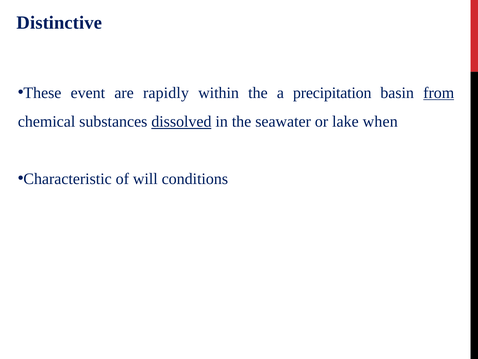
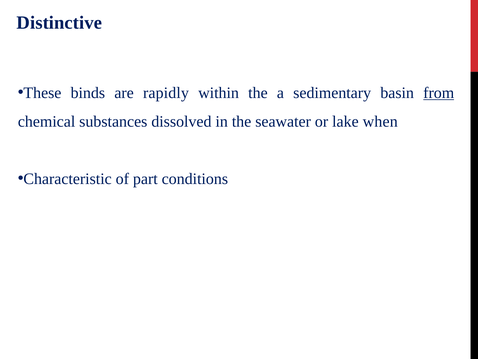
event: event -> binds
precipitation: precipitation -> sedimentary
dissolved underline: present -> none
will: will -> part
